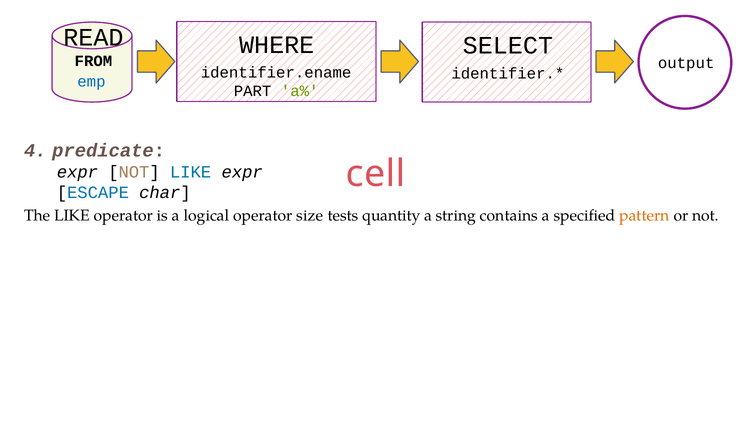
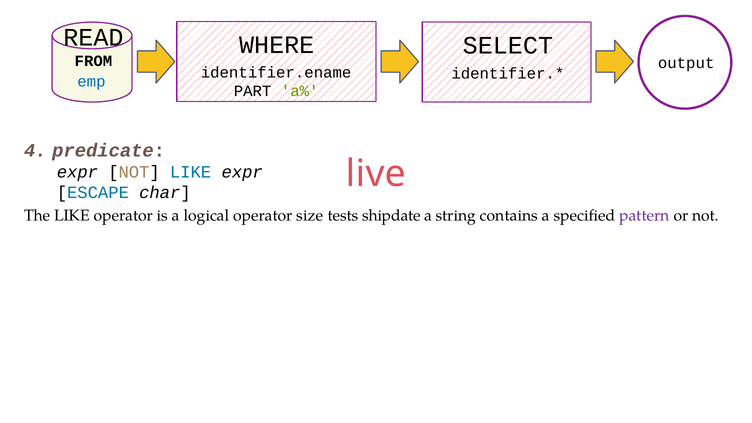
cell: cell -> live
quantity: quantity -> shipdate
pattern colour: orange -> purple
